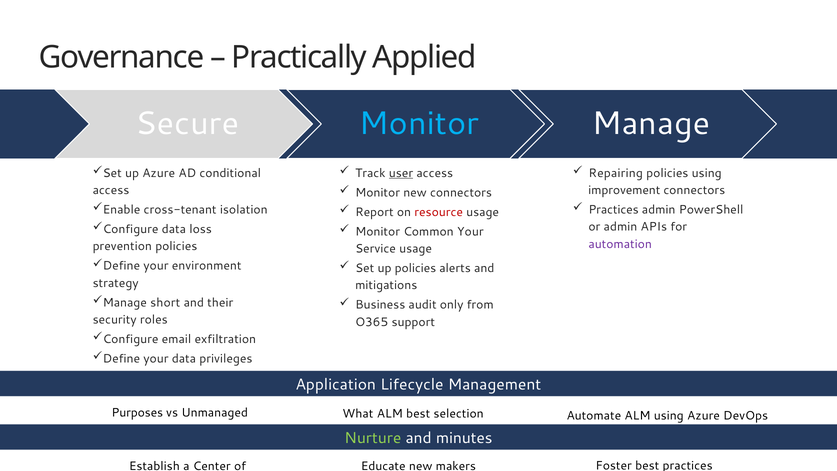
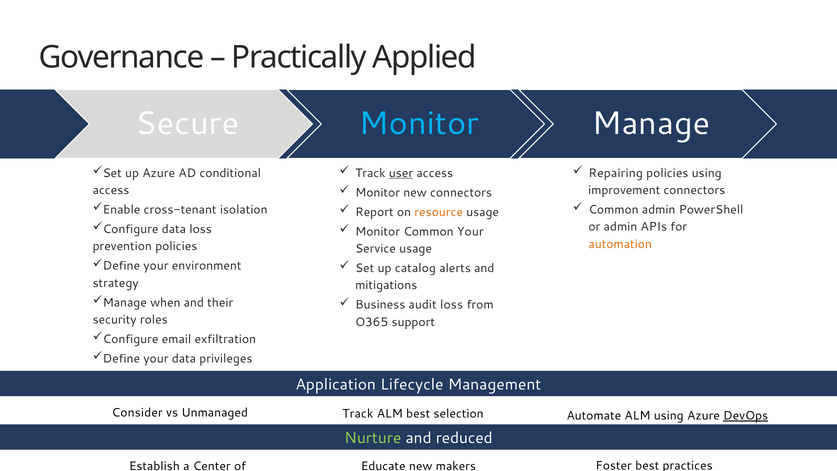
Practices at (614, 210): Practices -> Common
resource colour: red -> orange
automation colour: purple -> orange
up policies: policies -> catalog
short: short -> when
audit only: only -> loss
Purposes: Purposes -> Consider
Unmanaged What: What -> Track
DevOps underline: none -> present
minutes: minutes -> reduced
